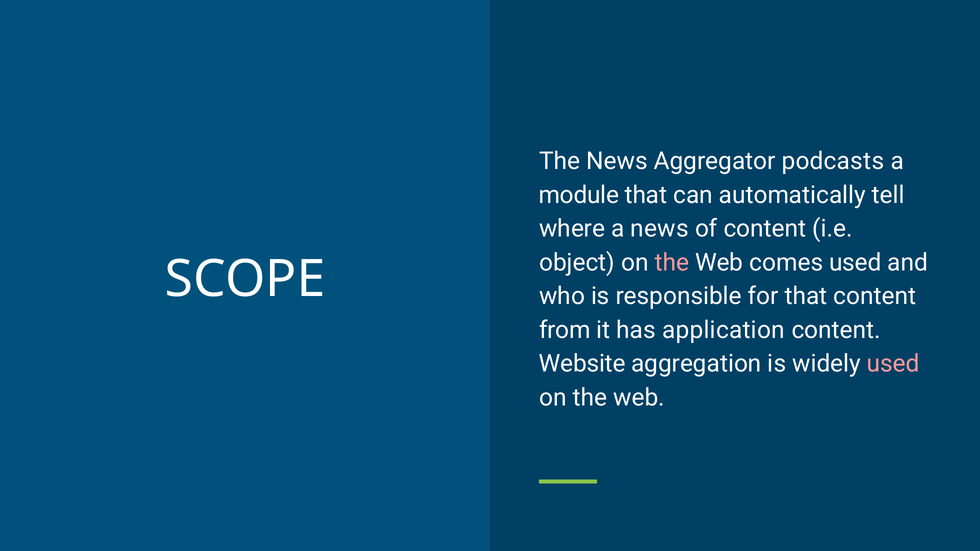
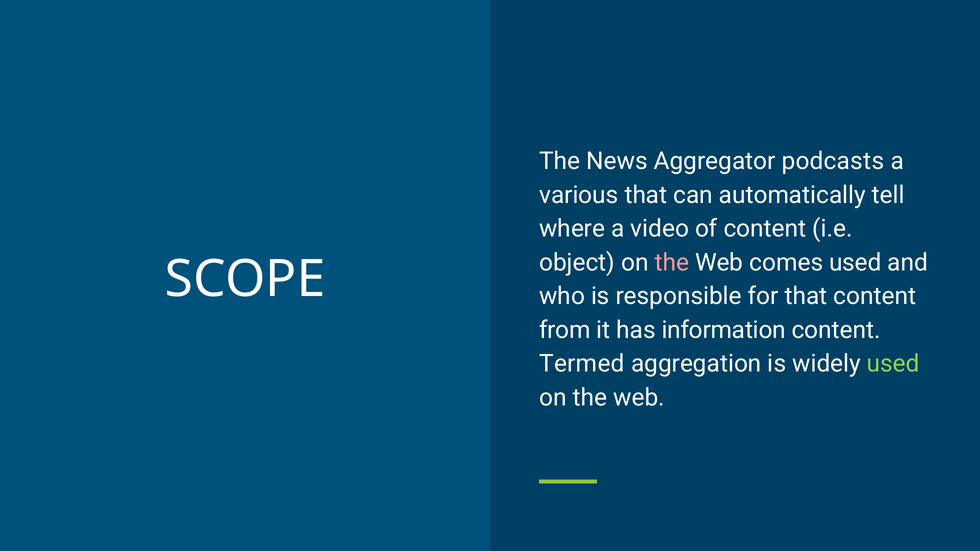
module: module -> various
a news: news -> video
application: application -> information
Website: Website -> Termed
used at (893, 364) colour: pink -> light green
